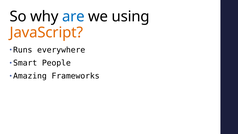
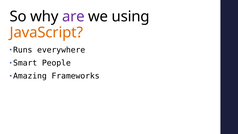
are colour: blue -> purple
